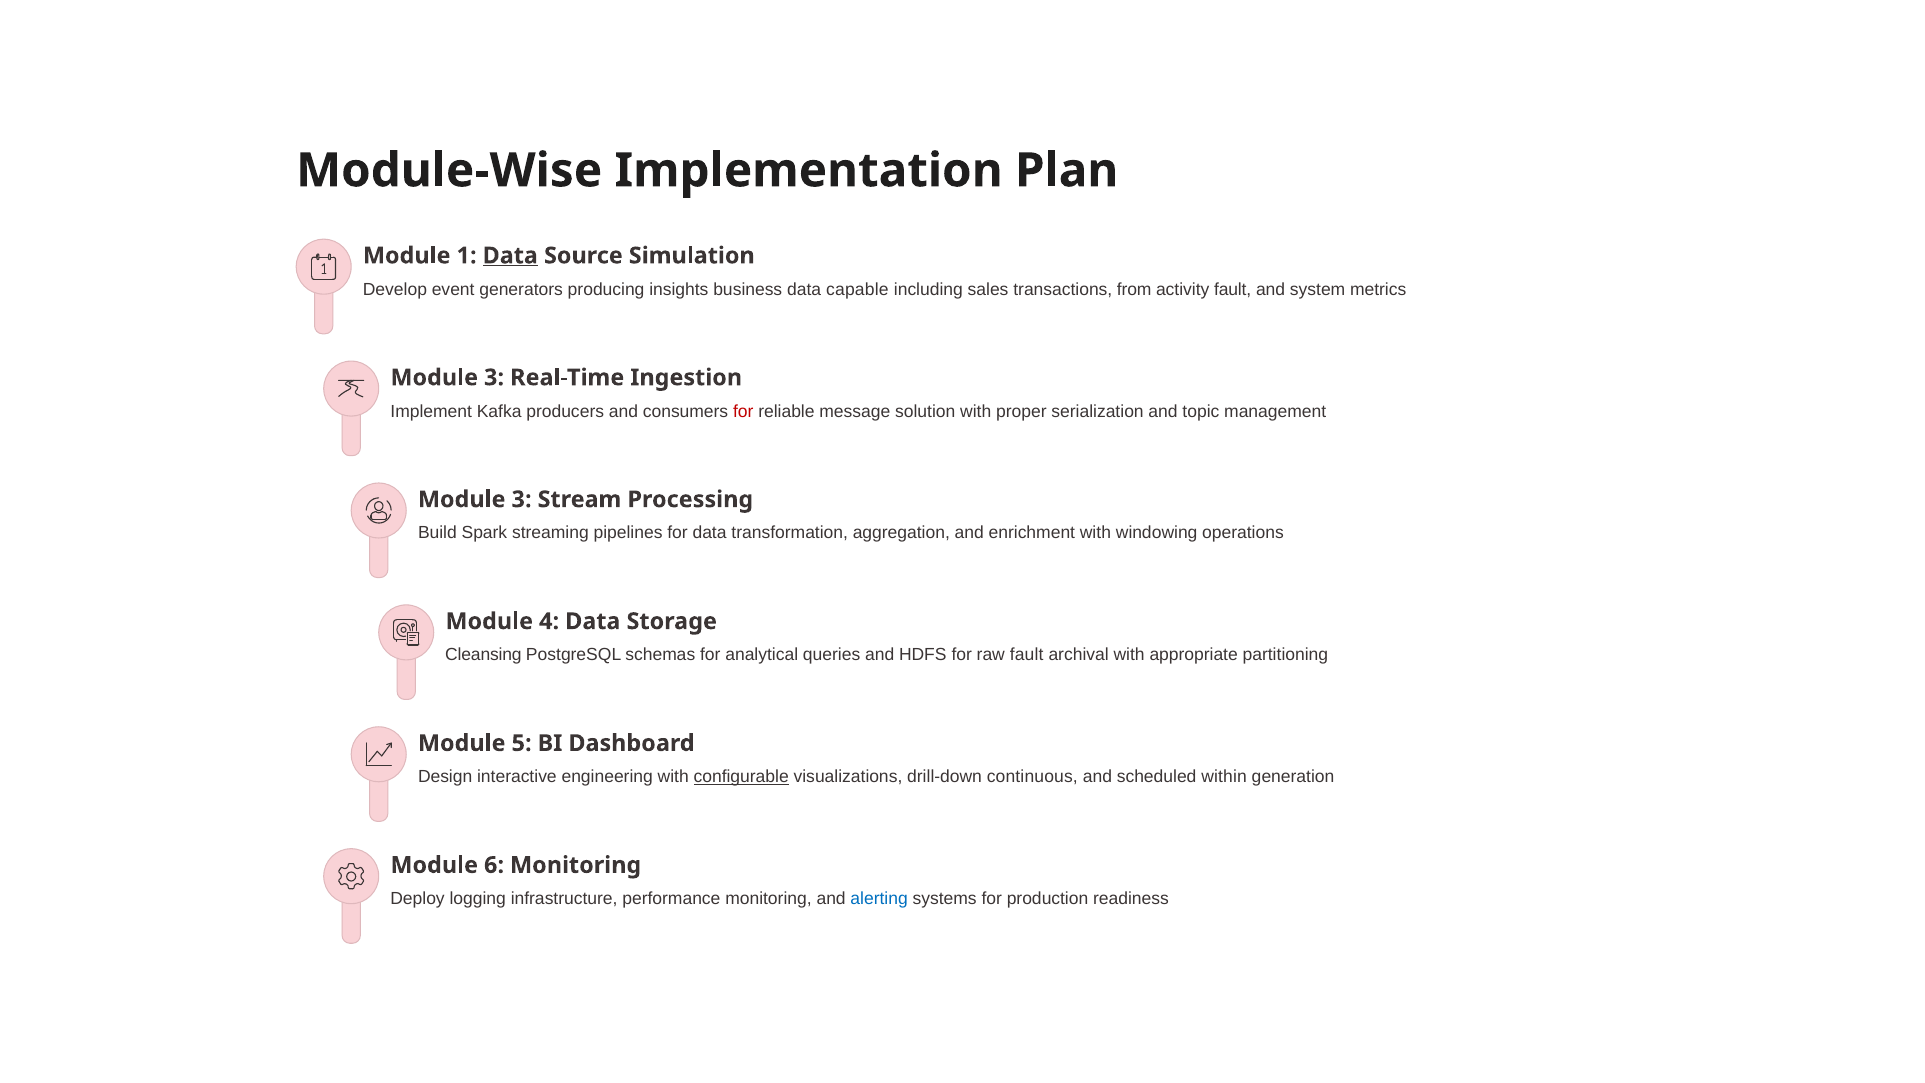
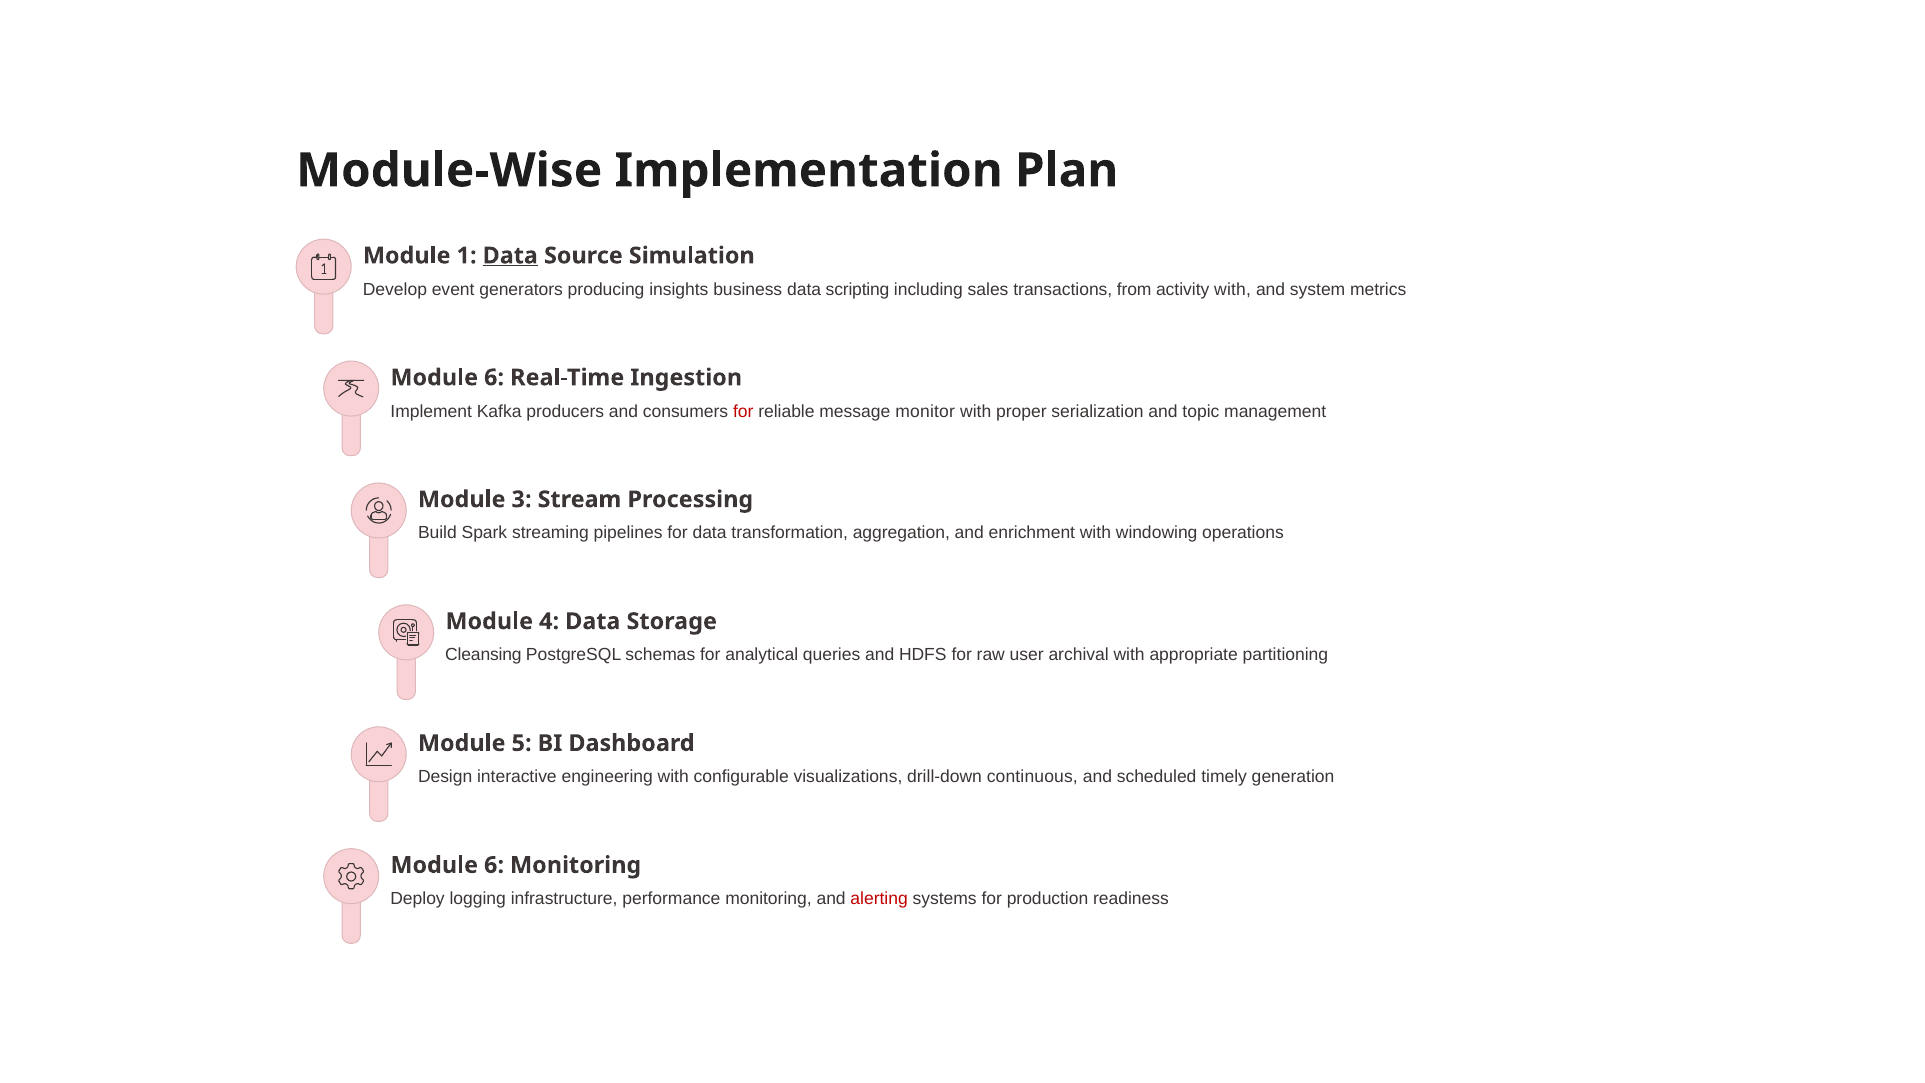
capable: capable -> scripting
activity fault: fault -> with
3 at (494, 378): 3 -> 6
solution: solution -> monitor
raw fault: fault -> user
configurable underline: present -> none
within: within -> timely
alerting colour: blue -> red
